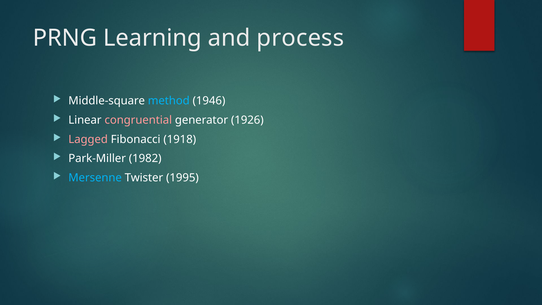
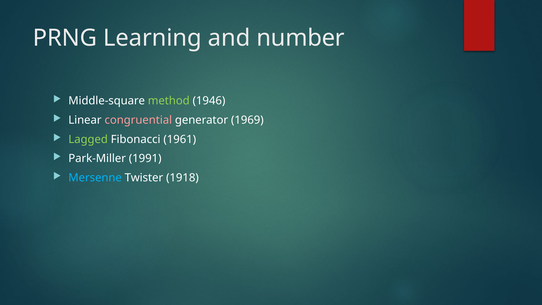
process: process -> number
method colour: light blue -> light green
1926: 1926 -> 1969
Lagged colour: pink -> light green
1918: 1918 -> 1961
1982: 1982 -> 1991
1995: 1995 -> 1918
